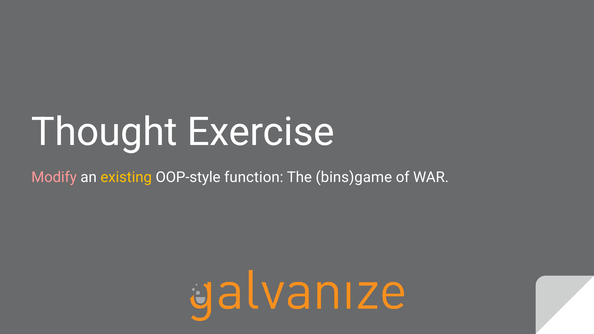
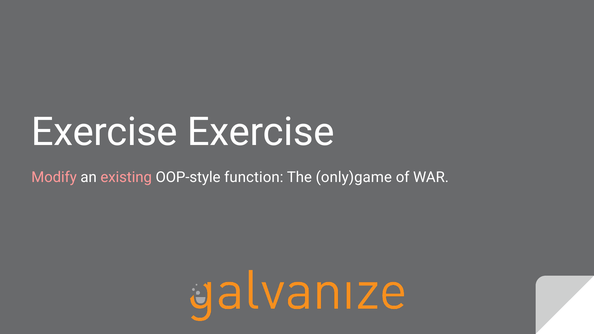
Thought at (104, 132): Thought -> Exercise
existing colour: yellow -> pink
bins)game: bins)game -> only)game
